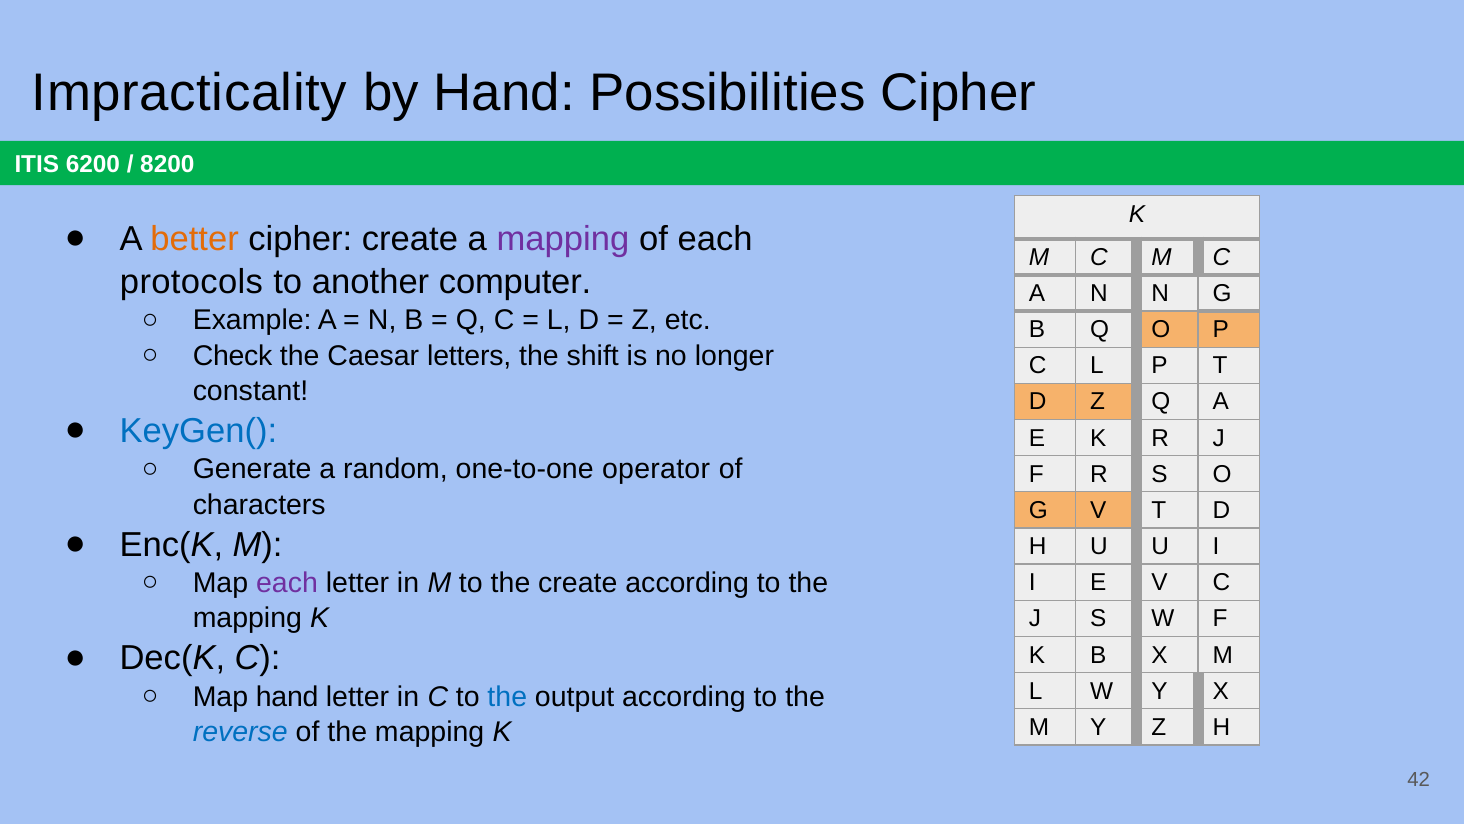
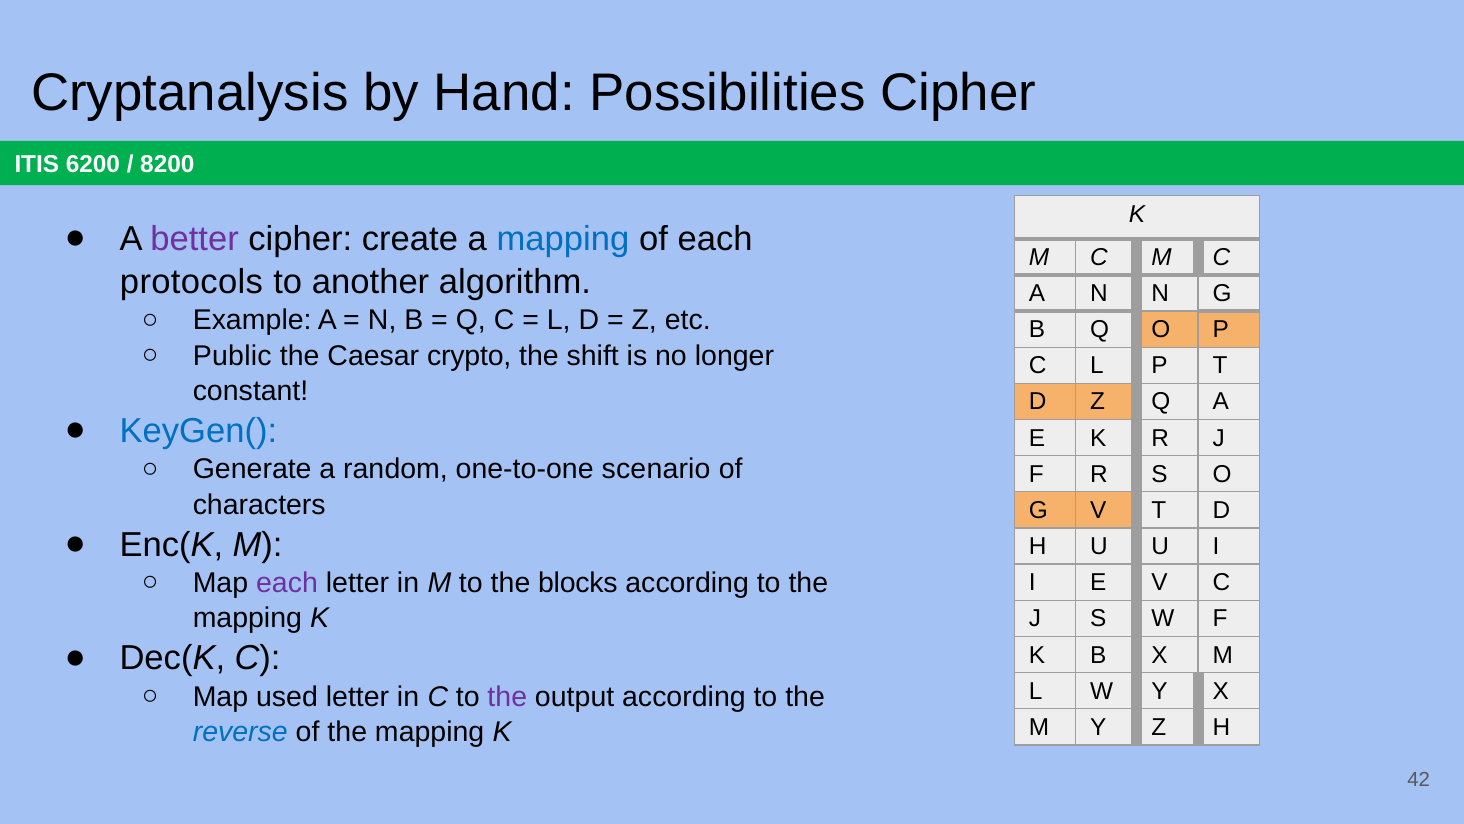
Impracticality: Impracticality -> Cryptanalysis
better colour: orange -> purple
mapping at (563, 239) colour: purple -> blue
computer: computer -> algorithm
Check: Check -> Public
letters: letters -> crypto
operator: operator -> scenario
the create: create -> blocks
Map hand: hand -> used
the at (507, 696) colour: blue -> purple
